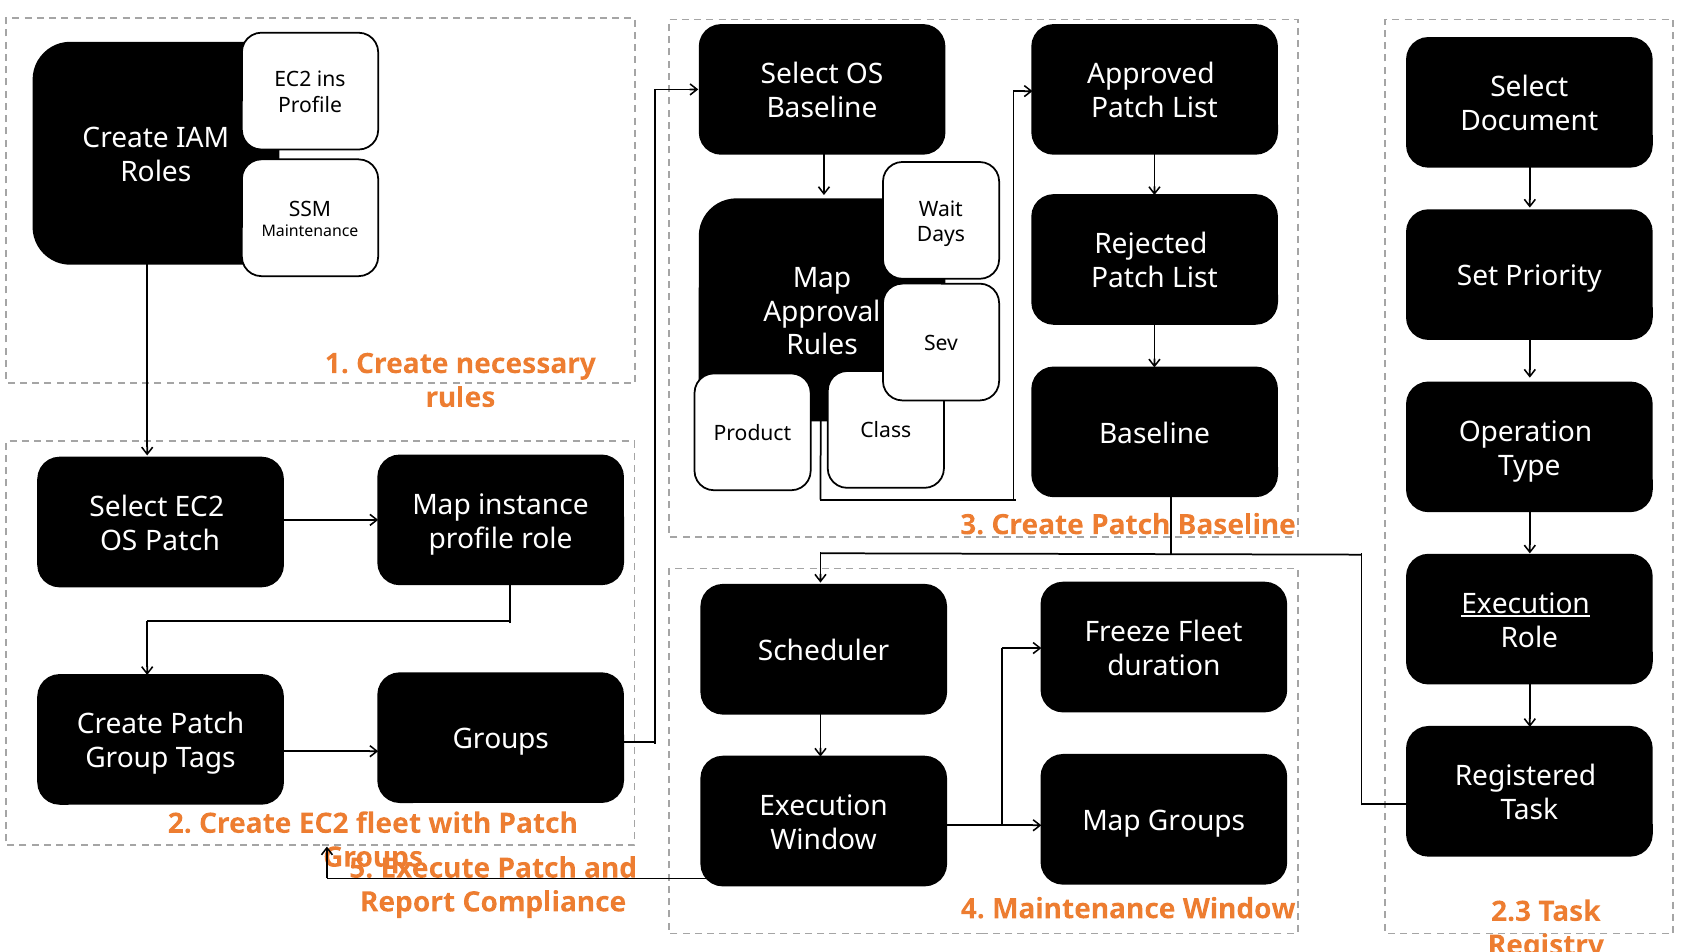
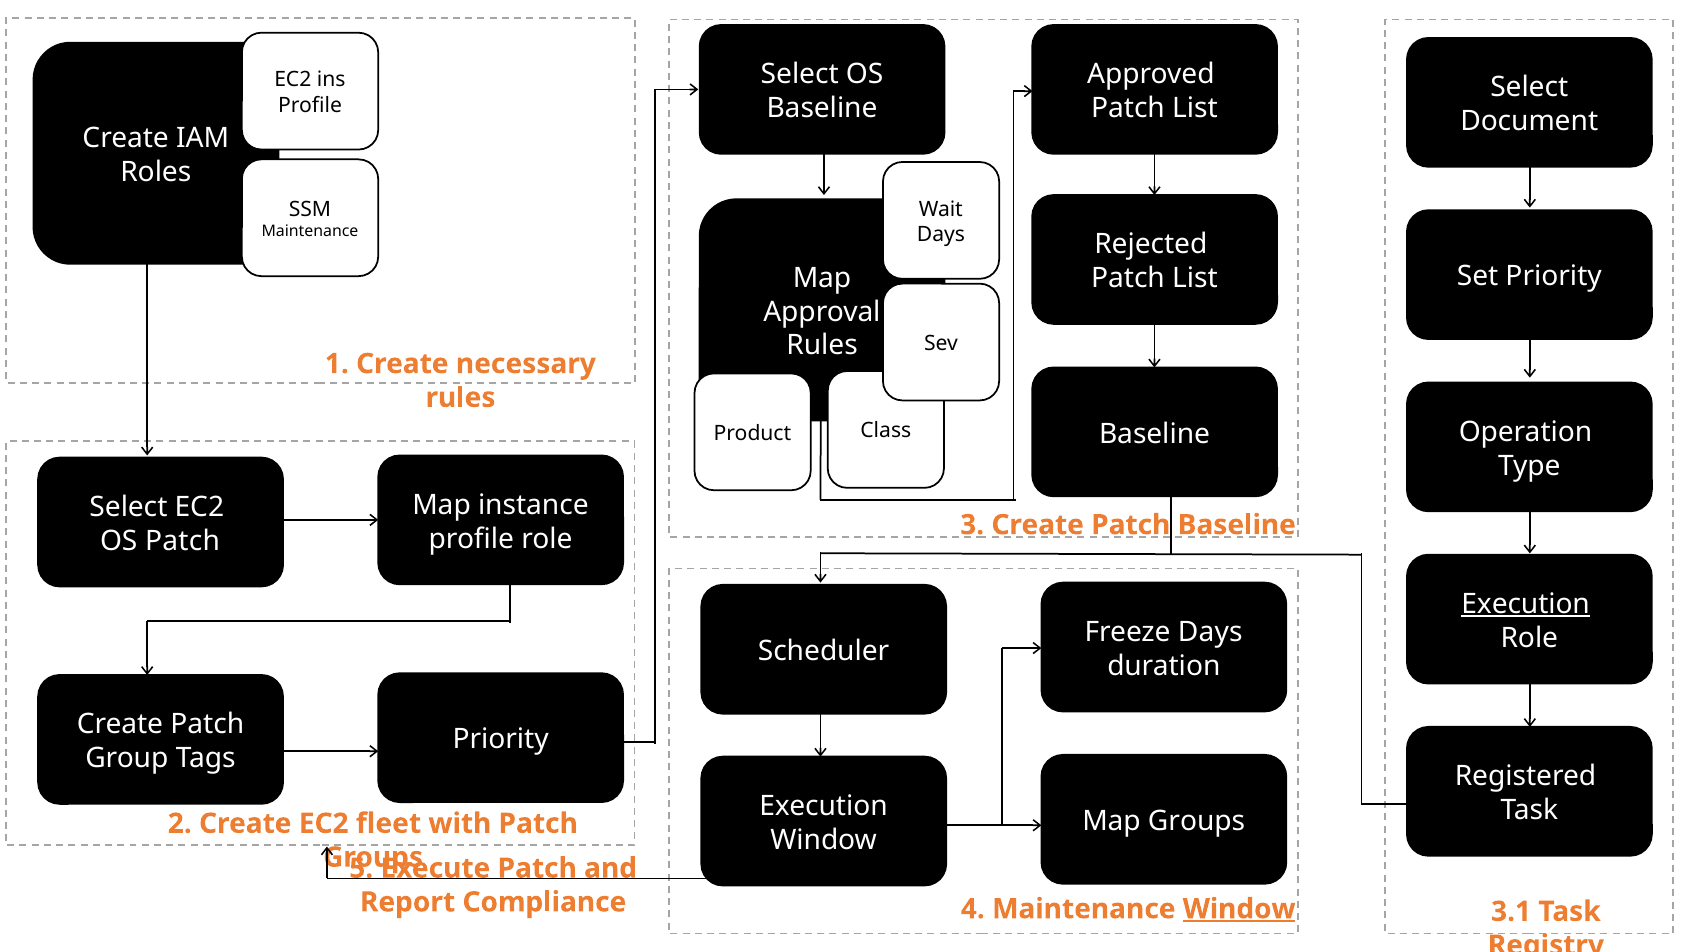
Freeze Fleet: Fleet -> Days
Groups at (501, 739): Groups -> Priority
Window at (1239, 909) underline: none -> present
2.3: 2.3 -> 3.1
